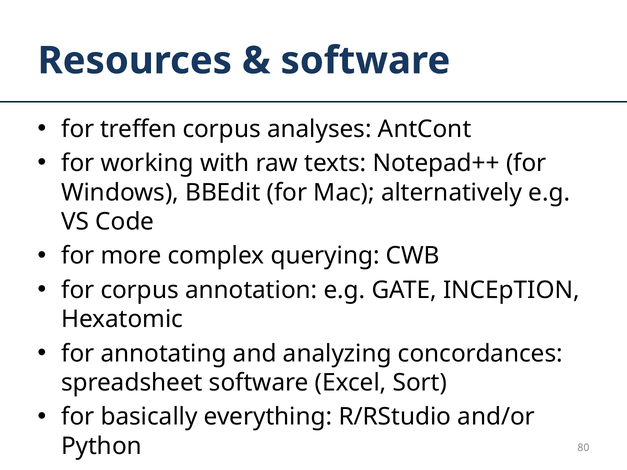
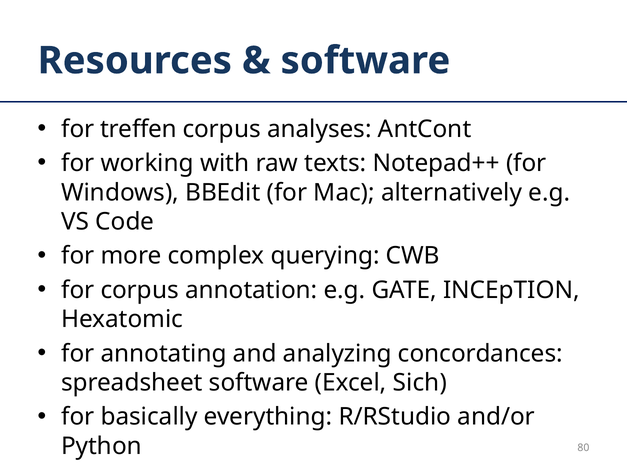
Sort: Sort -> Sich
